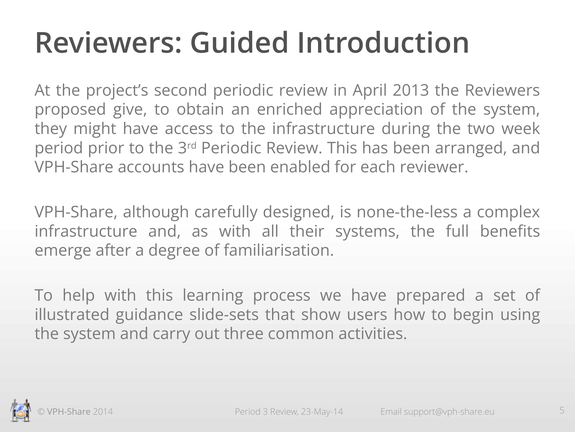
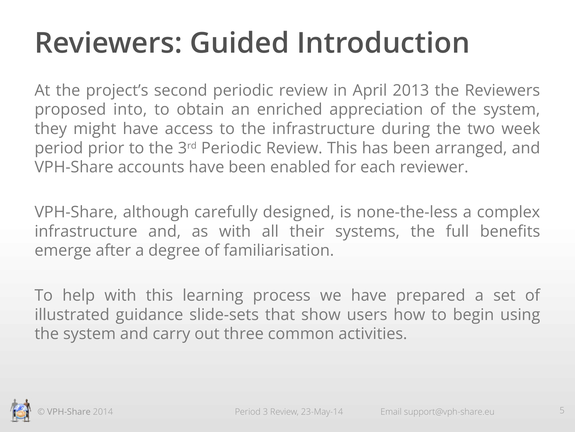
give: give -> into
